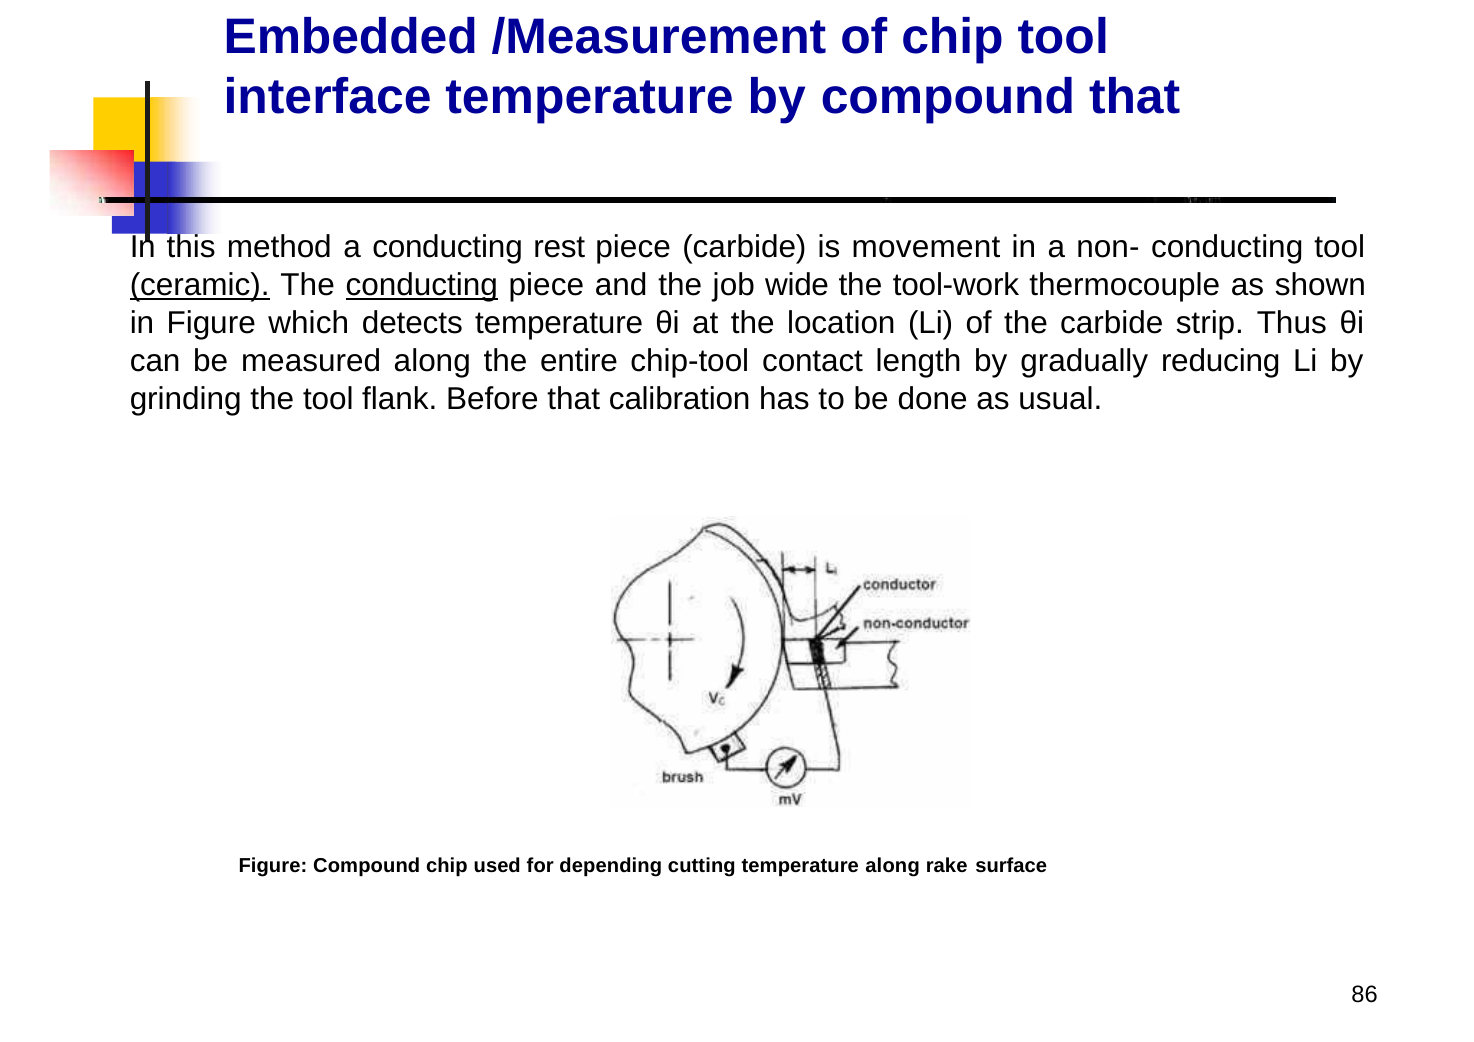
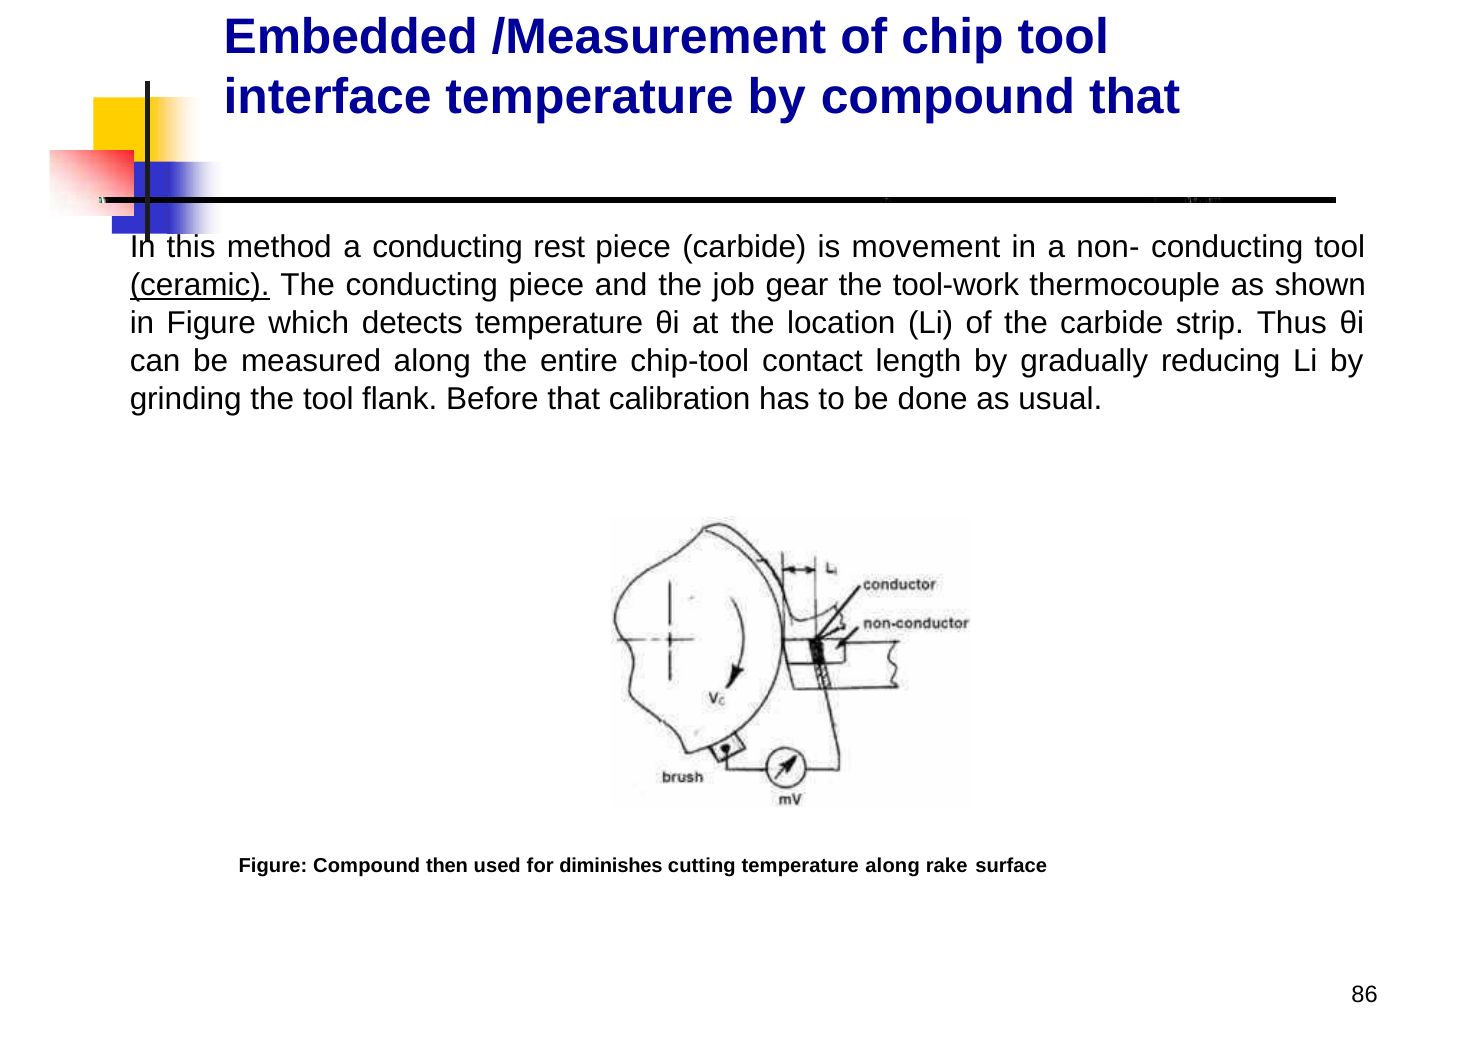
conducting at (422, 285) underline: present -> none
wide: wide -> gear
Compound chip: chip -> then
depending: depending -> diminishes
